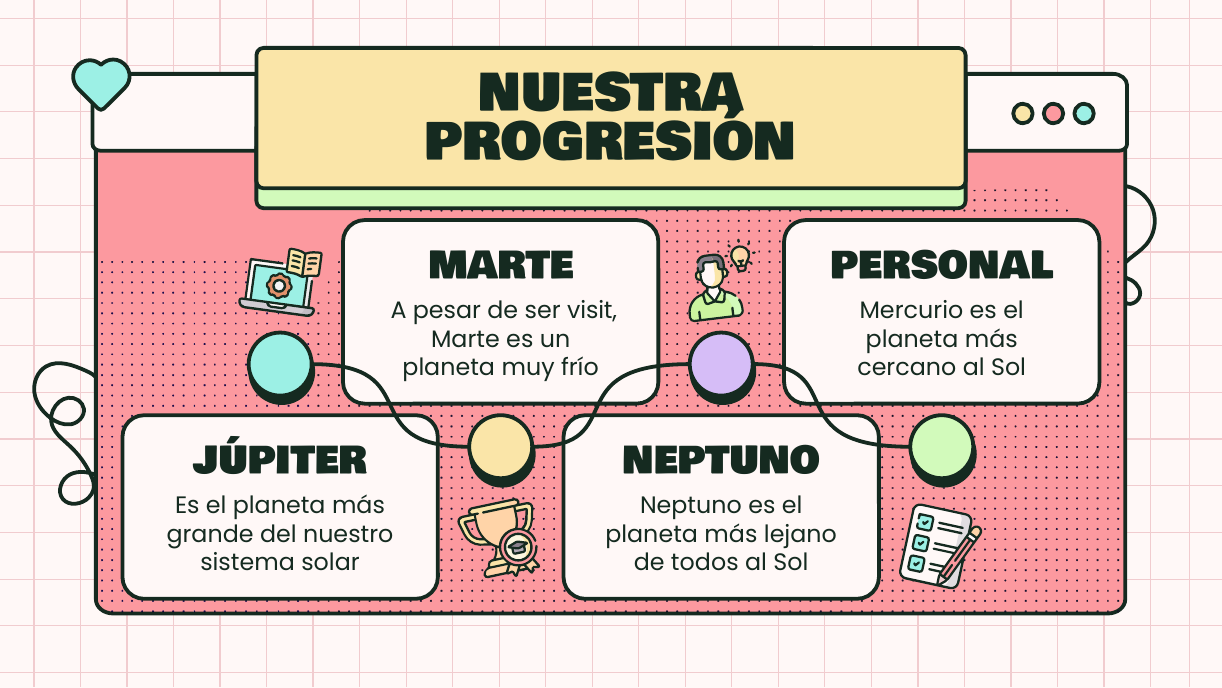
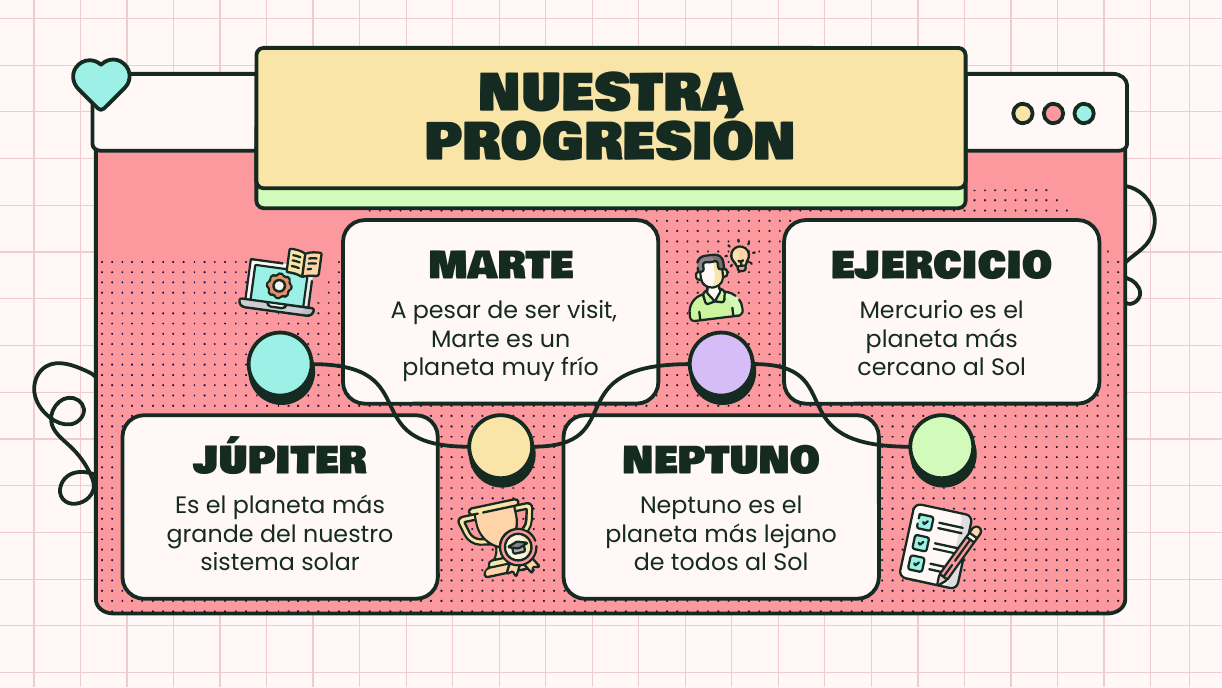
PERSONAL: PERSONAL -> EJERCICIO
